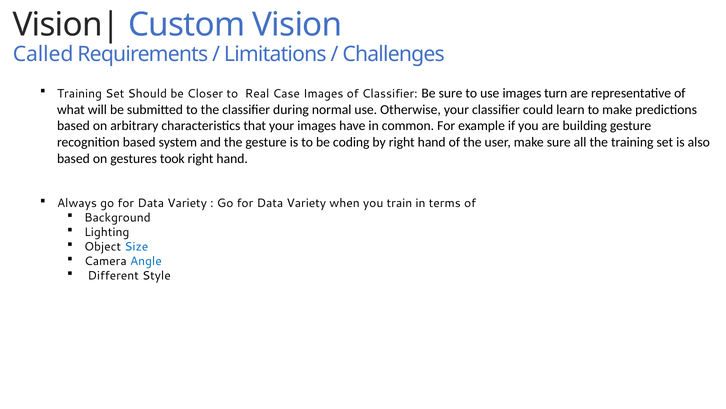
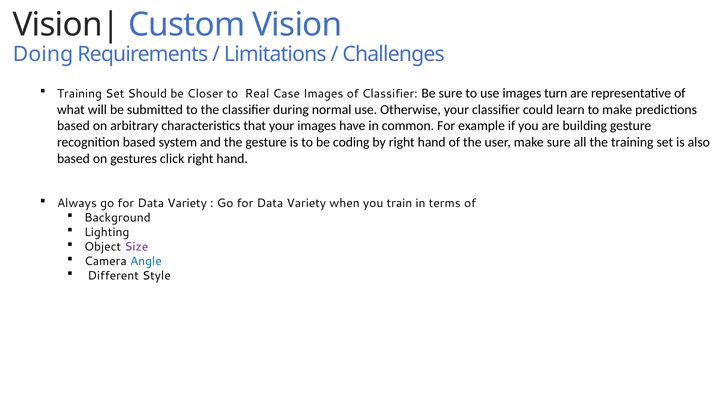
Called: Called -> Doing
took: took -> click
Size colour: blue -> purple
